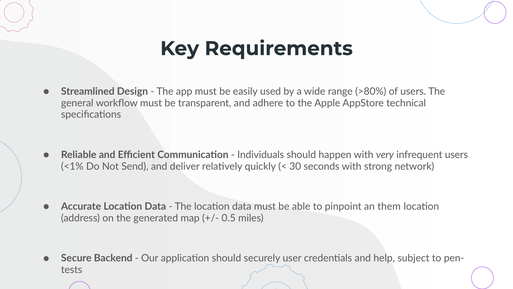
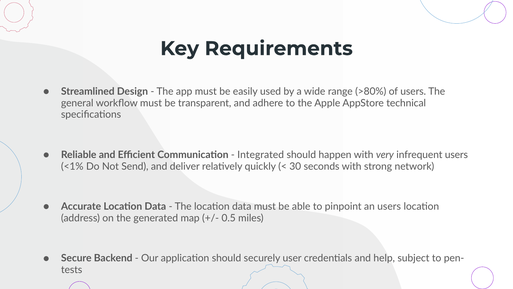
Individuals: Individuals -> Integrated
an them: them -> users
